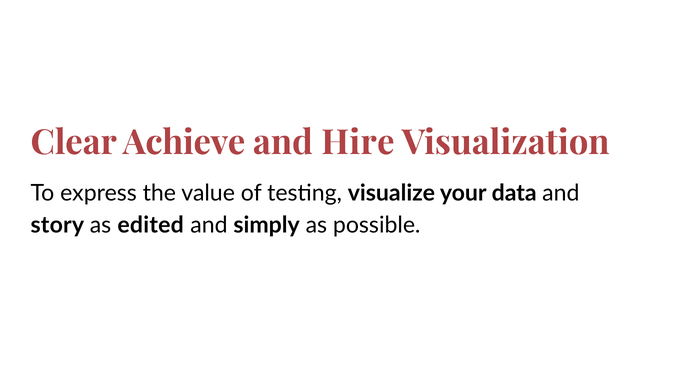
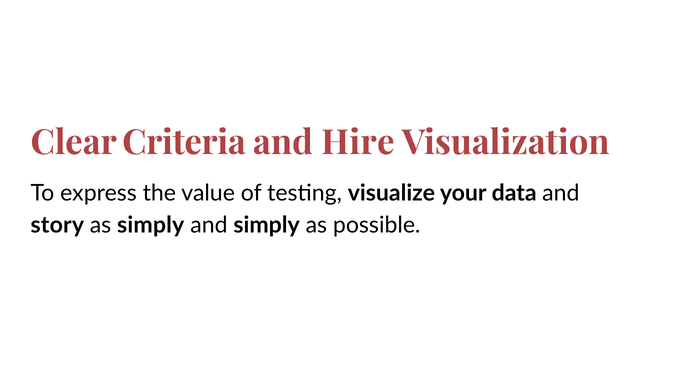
Achieve: Achieve -> Criteria
as edited: edited -> simply
